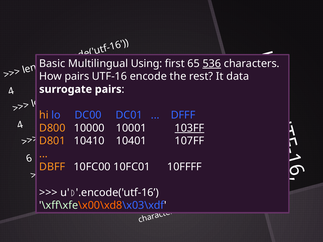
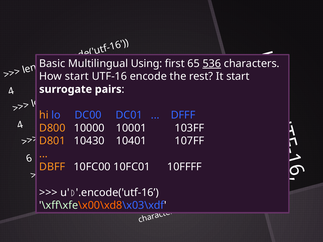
How pairs: pairs -> start
It data: data -> start
103FF underline: present -> none
10410: 10410 -> 10430
